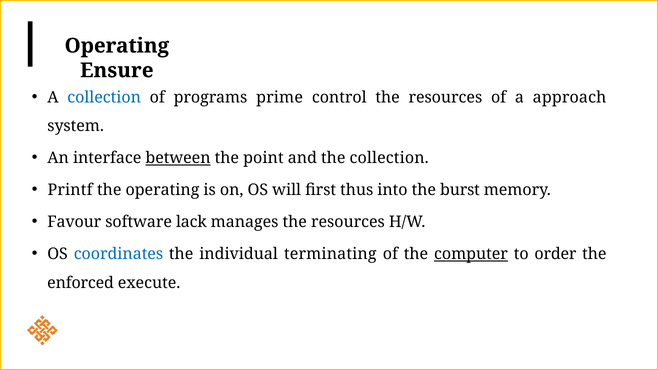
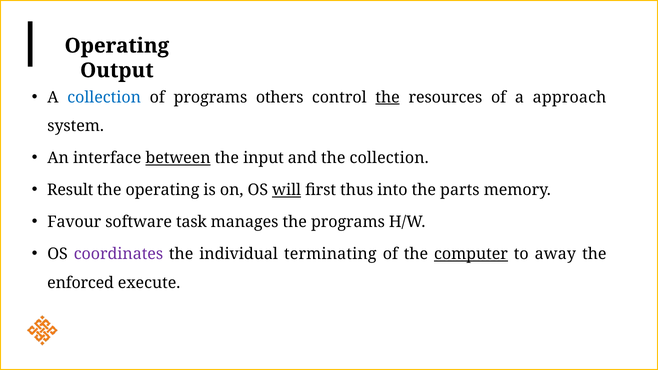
Ensure: Ensure -> Output
prime: prime -> others
the at (388, 97) underline: none -> present
point: point -> input
Printf: Printf -> Result
will underline: none -> present
burst: burst -> parts
lack: lack -> task
manages the resources: resources -> programs
coordinates colour: blue -> purple
order: order -> away
